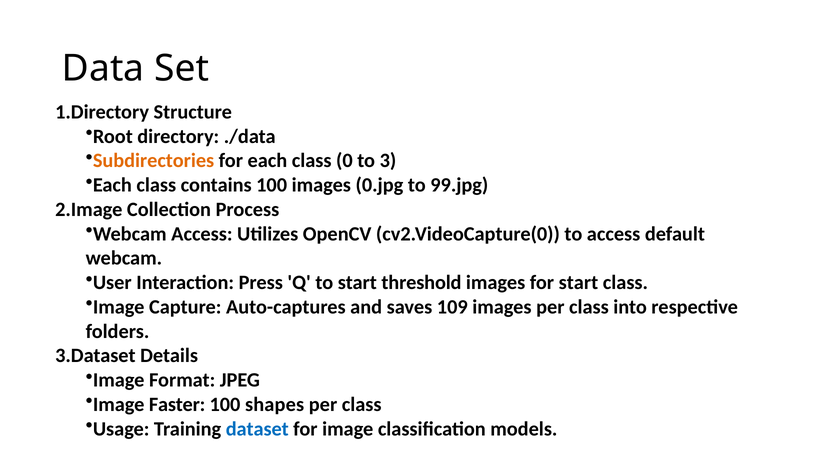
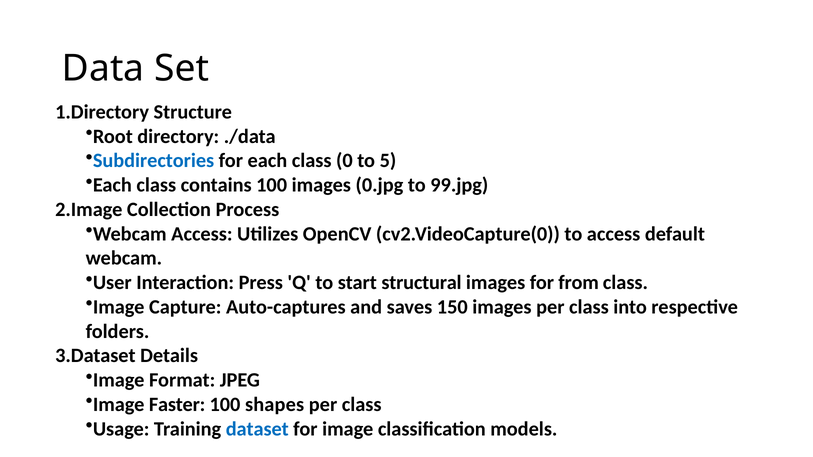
Subdirectories colour: orange -> blue
3: 3 -> 5
threshold: threshold -> structural
for start: start -> from
109: 109 -> 150
